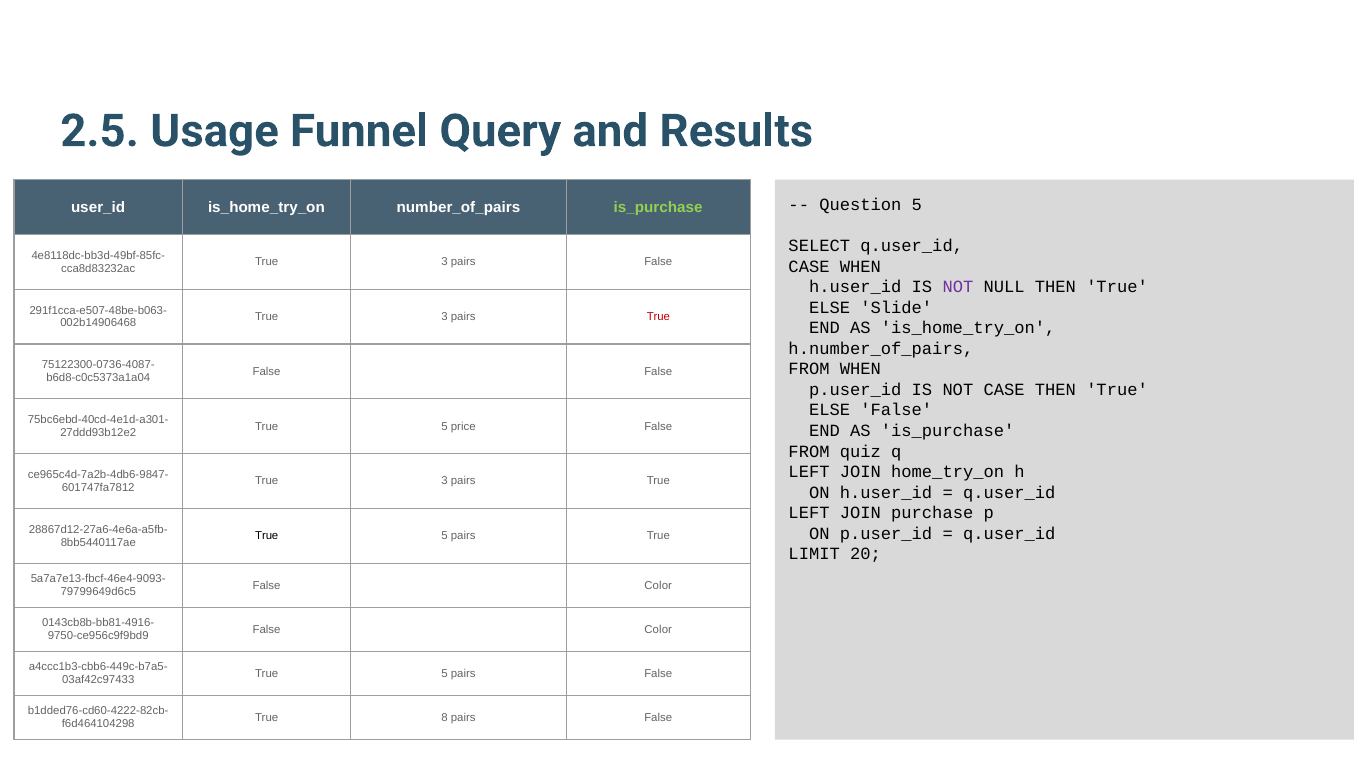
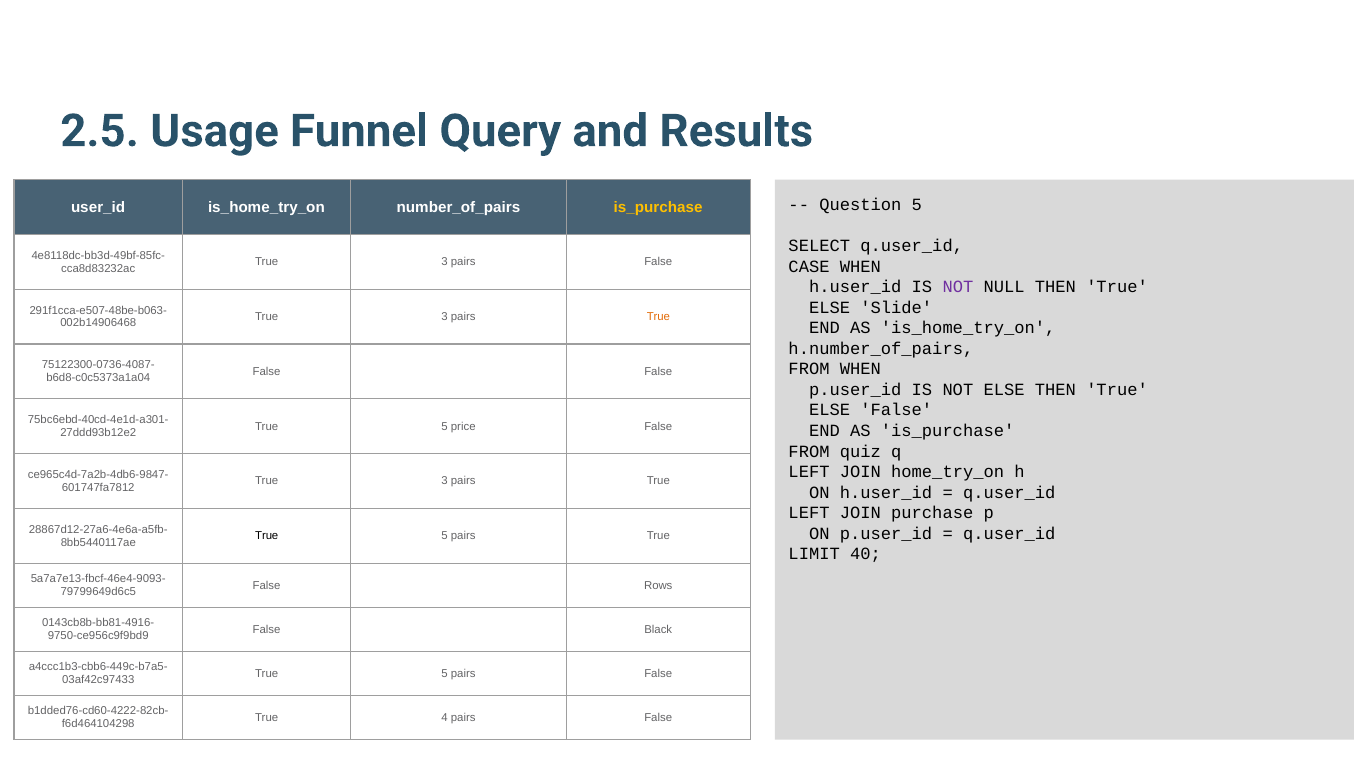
is_purchase at (658, 207) colour: light green -> yellow
True at (658, 317) colour: red -> orange
NOT CASE: CASE -> ELSE
20: 20 -> 40
Color at (658, 586): Color -> Rows
Color at (658, 630): Color -> Black
8: 8 -> 4
